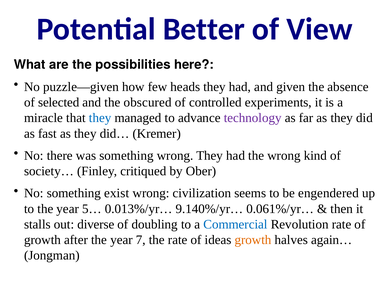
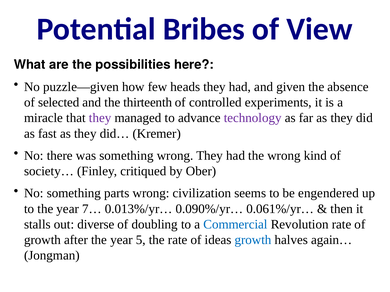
Better: Better -> Bribes
obscured: obscured -> thirteenth
they at (100, 118) colour: blue -> purple
exist: exist -> parts
5…: 5… -> 7…
9.140%/yr…: 9.140%/yr… -> 0.090%/yr…
7: 7 -> 5
growth at (253, 240) colour: orange -> blue
